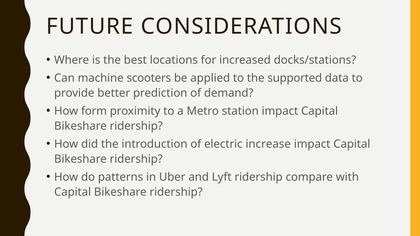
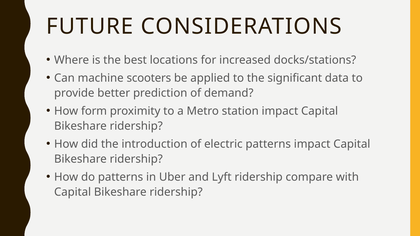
supported: supported -> significant
electric increase: increase -> patterns
